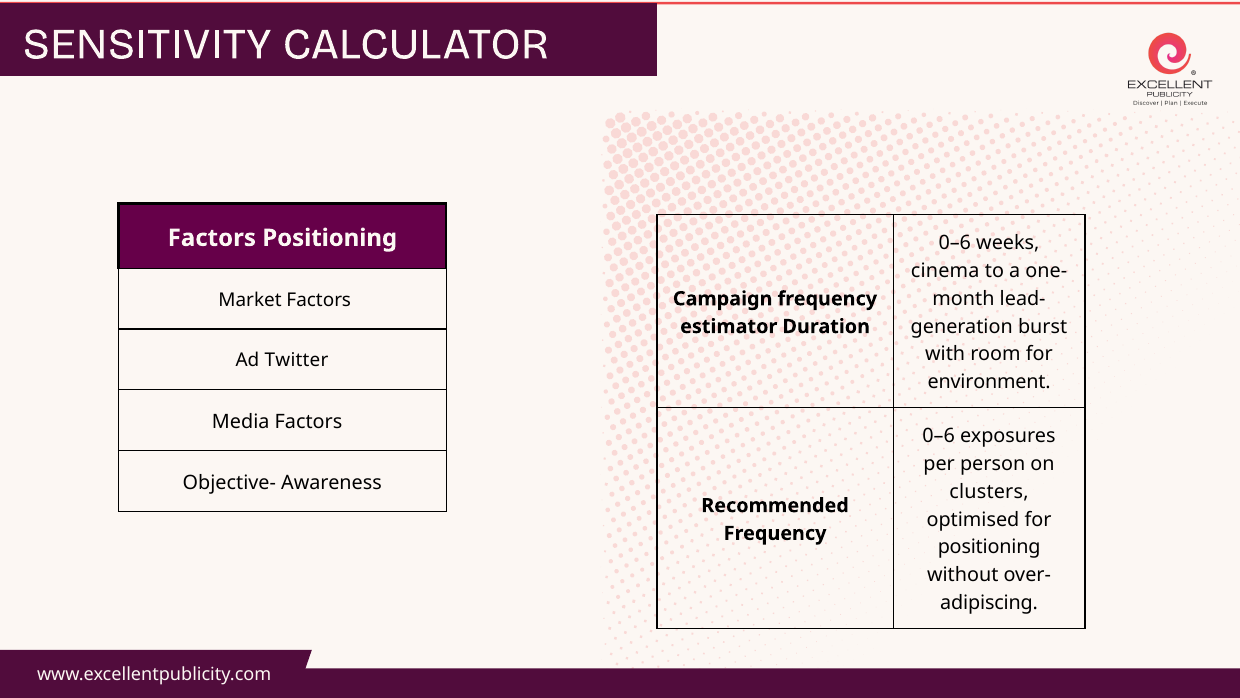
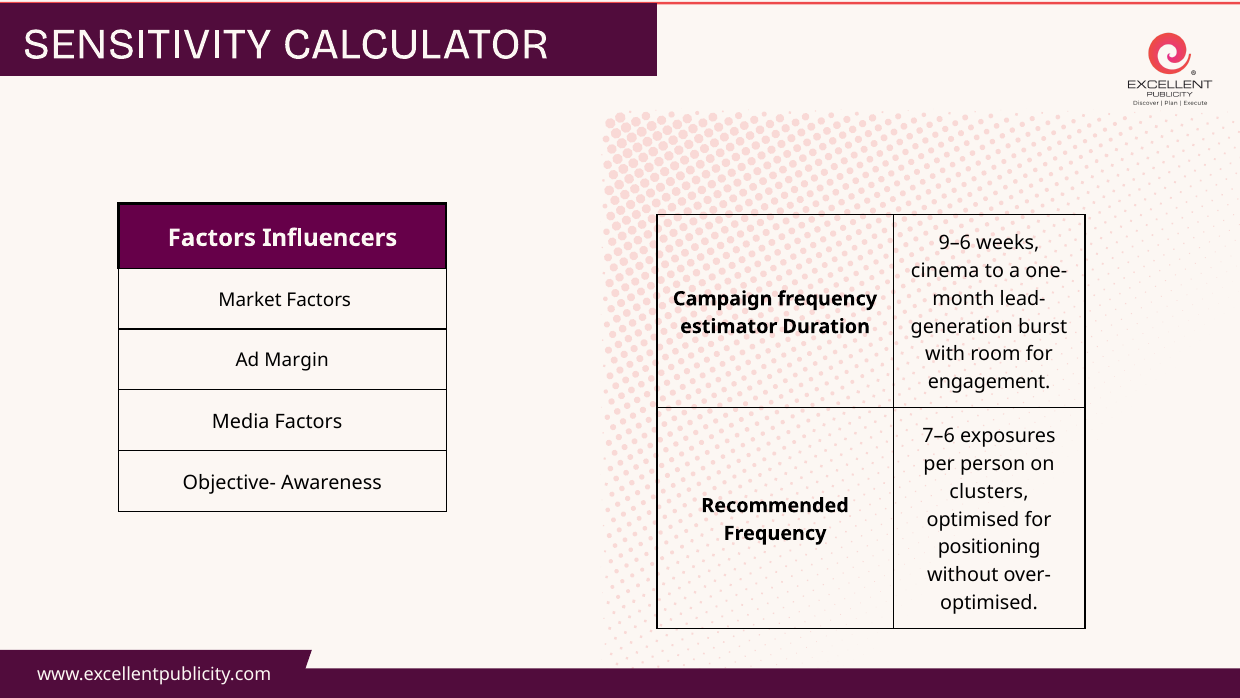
Factors Positioning: Positioning -> Influencers
0–6 at (955, 243): 0–6 -> 9–6
Twitter: Twitter -> Margin
environment: environment -> engagement
0–6 at (939, 436): 0–6 -> 7–6
adipiscing at (989, 602): adipiscing -> optimised
